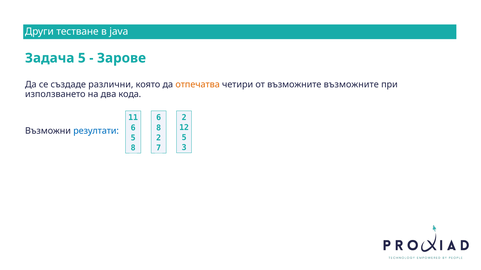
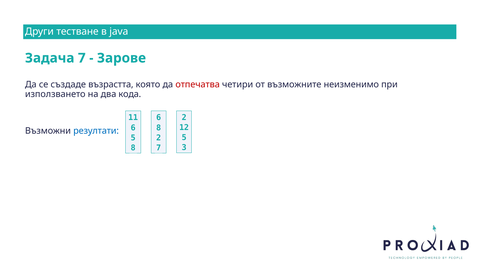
Задача 5: 5 -> 7
различни: различни -> възрастта
отпечатва colour: orange -> red
възможните възможните: възможните -> неизменимо
